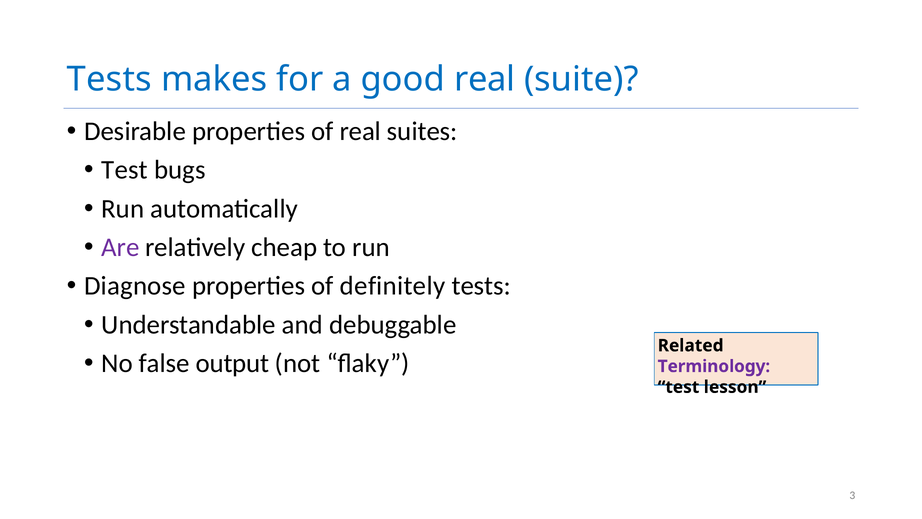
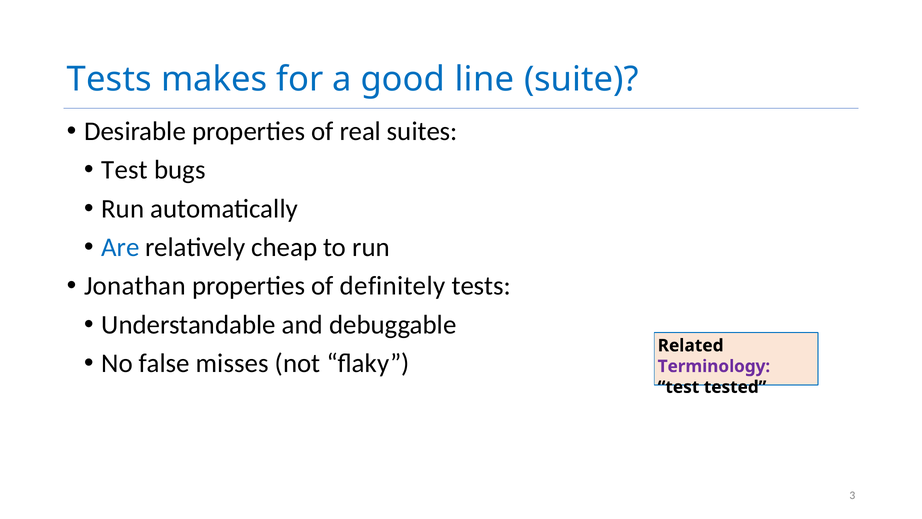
good real: real -> line
Are colour: purple -> blue
Diagnose: Diagnose -> Jonathan
output: output -> misses
lesson: lesson -> tested
